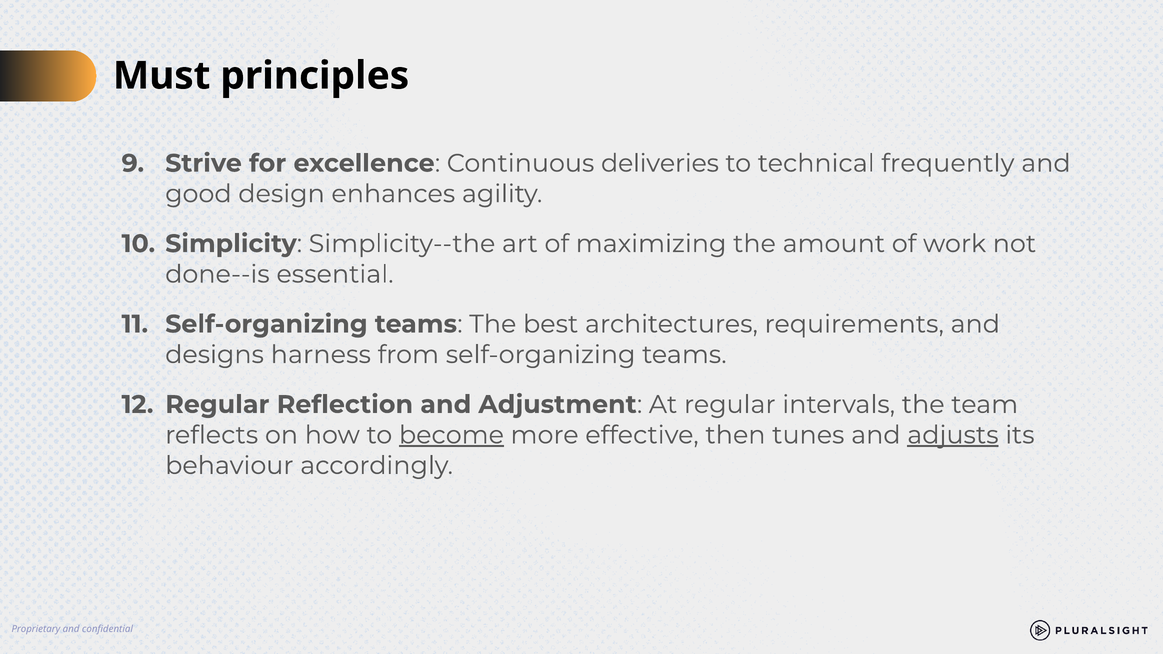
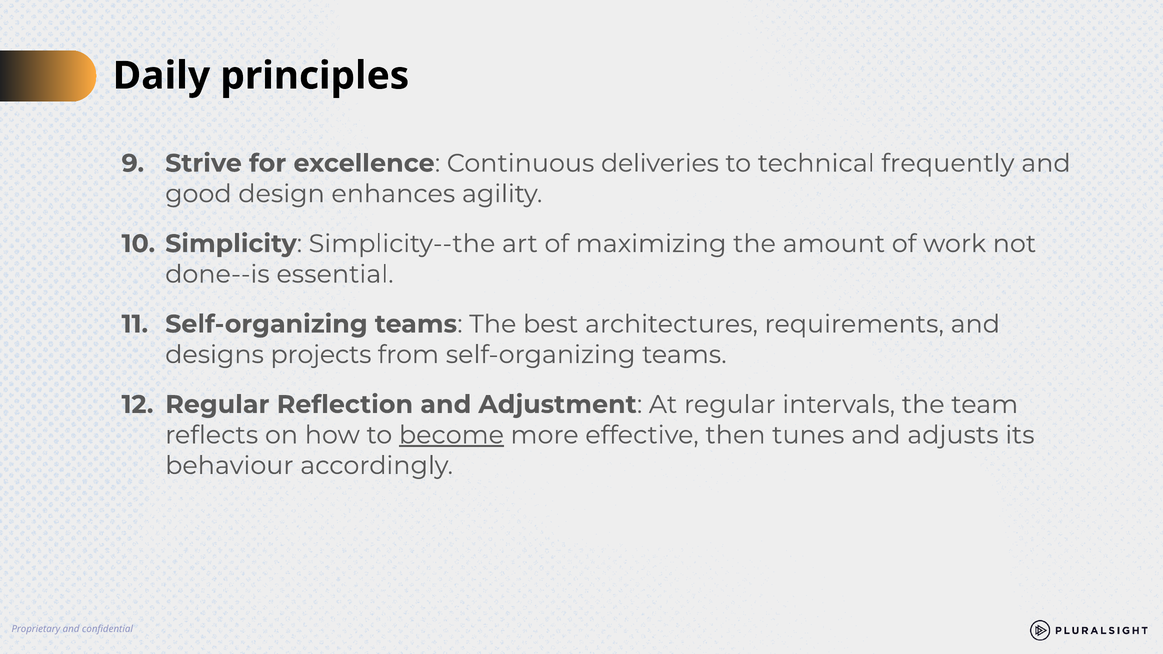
Must: Must -> Daily
harness: harness -> projects
adjusts underline: present -> none
